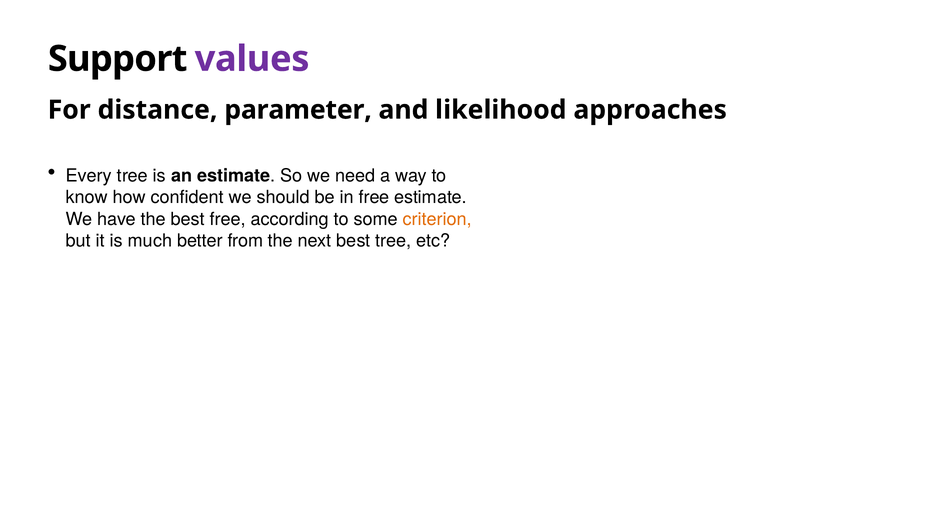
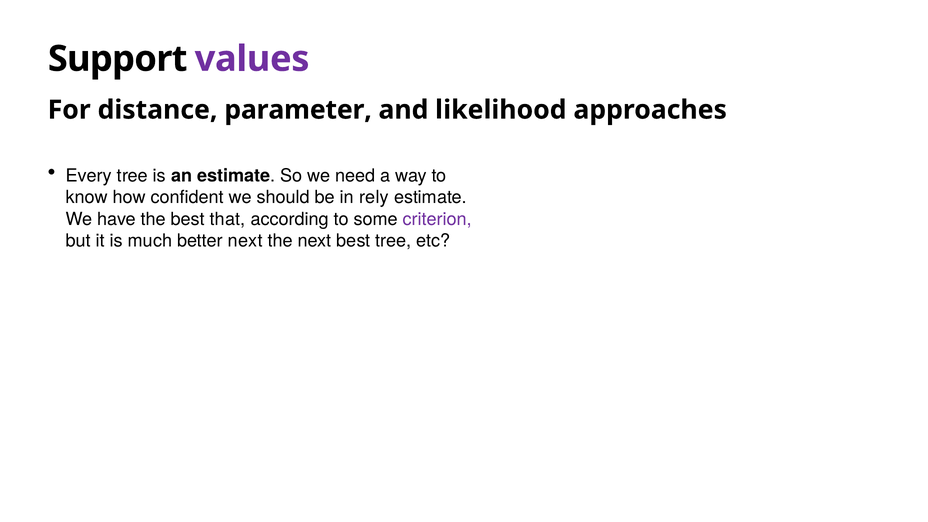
in free: free -> rely
best free: free -> that
criterion colour: orange -> purple
better from: from -> next
